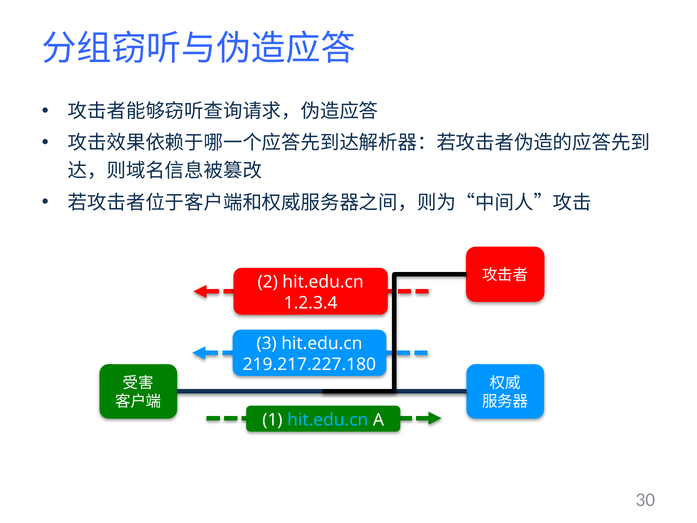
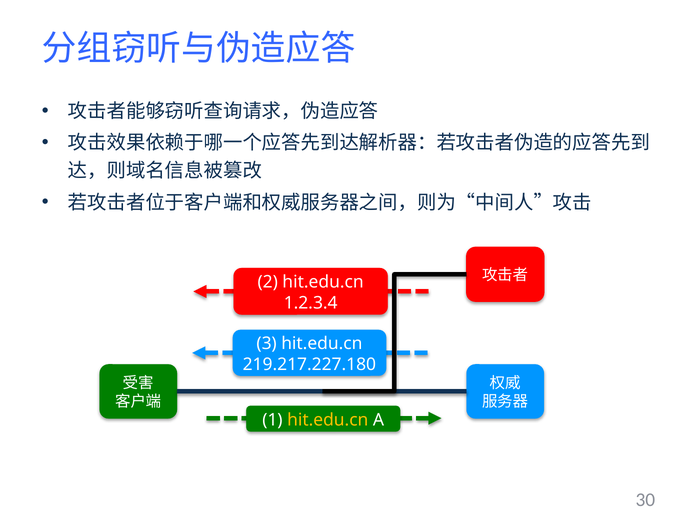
hit.edu.cn at (328, 420) colour: light blue -> yellow
